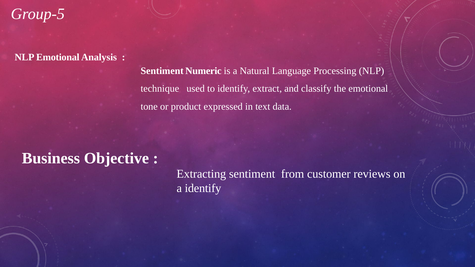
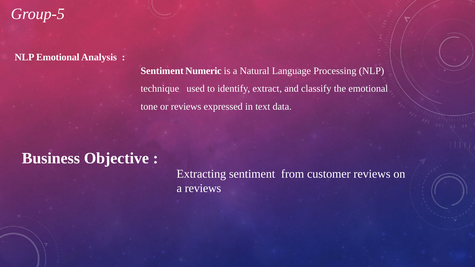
or product: product -> reviews
a identify: identify -> reviews
